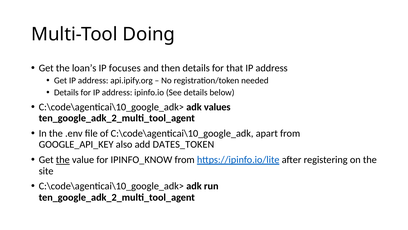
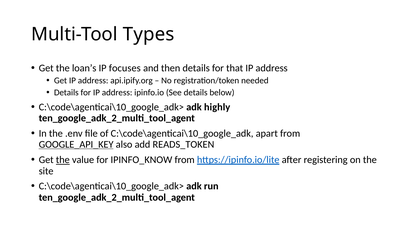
Doing: Doing -> Types
values: values -> highly
GOOGLE_API_KEY underline: none -> present
DATES_TOKEN: DATES_TOKEN -> READS_TOKEN
